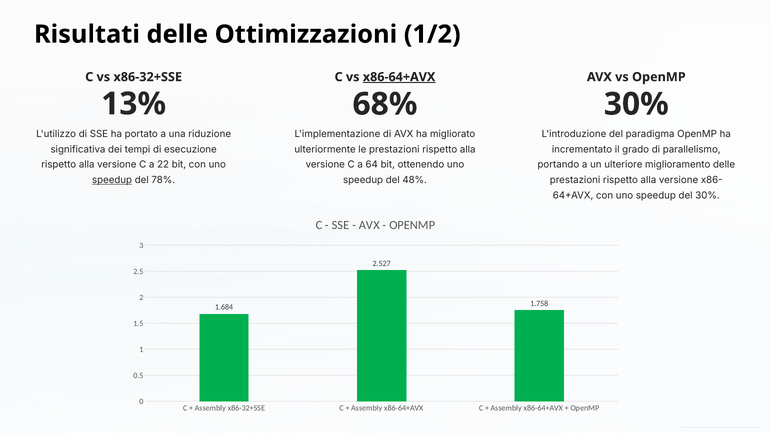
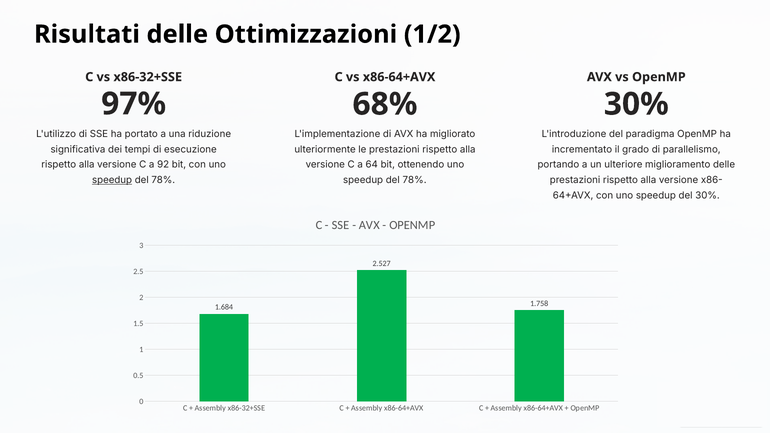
x86-64+AVX at (399, 77) underline: present -> none
13%: 13% -> 97%
22: 22 -> 92
48% at (415, 180): 48% -> 78%
